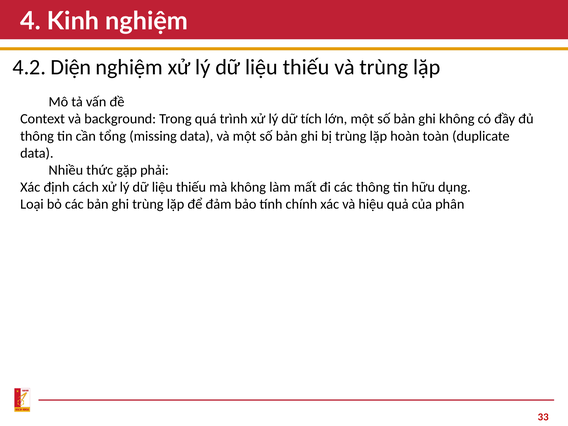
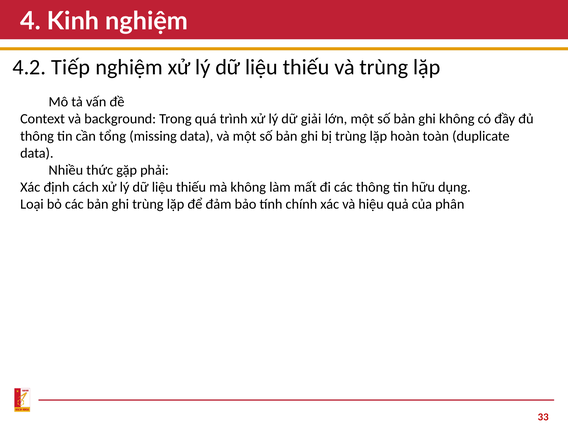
Diện: Diện -> Tiếp
tích: tích -> giải
